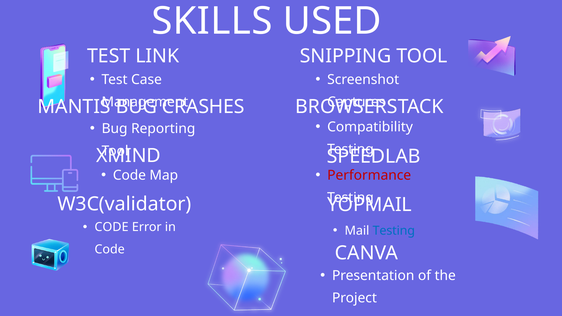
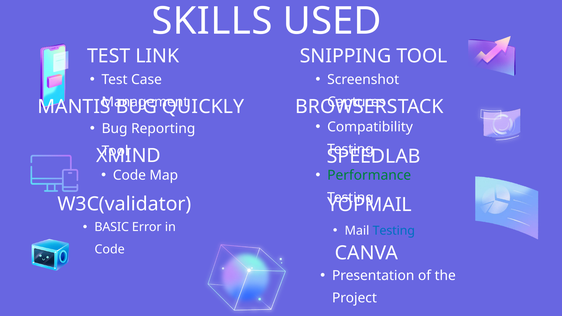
CRASHES: CRASHES -> QUICKLY
Performance colour: red -> green
CODE at (112, 227): CODE -> BASIC
